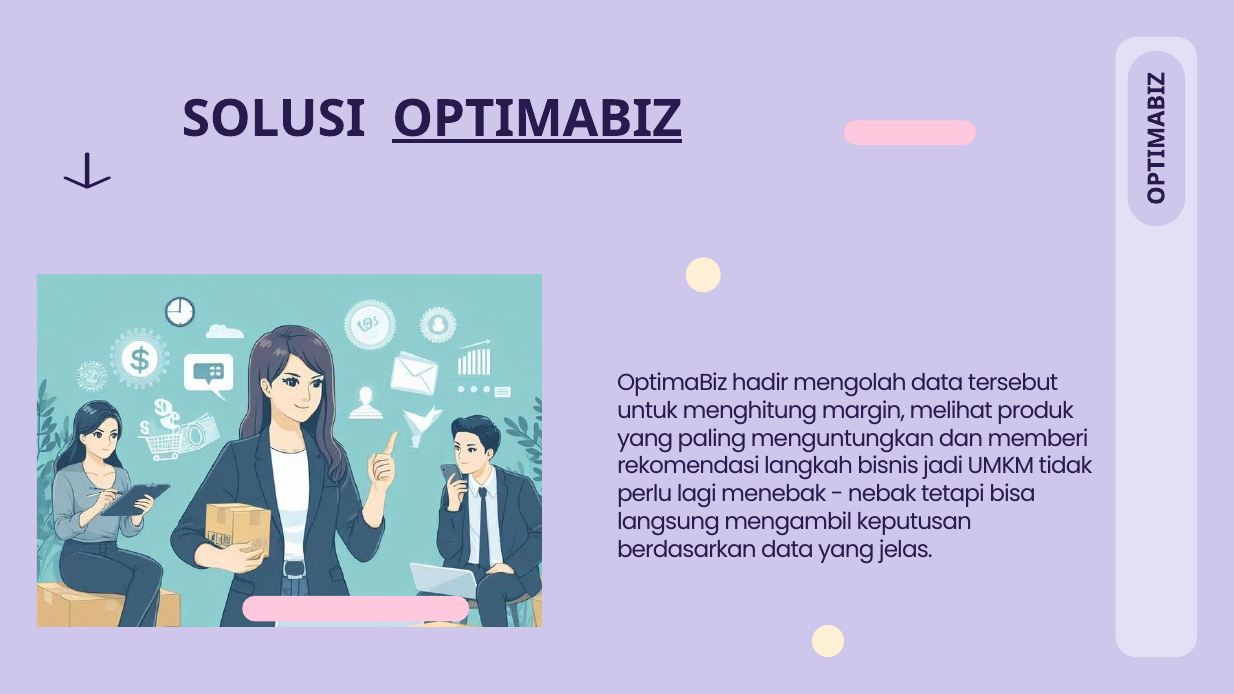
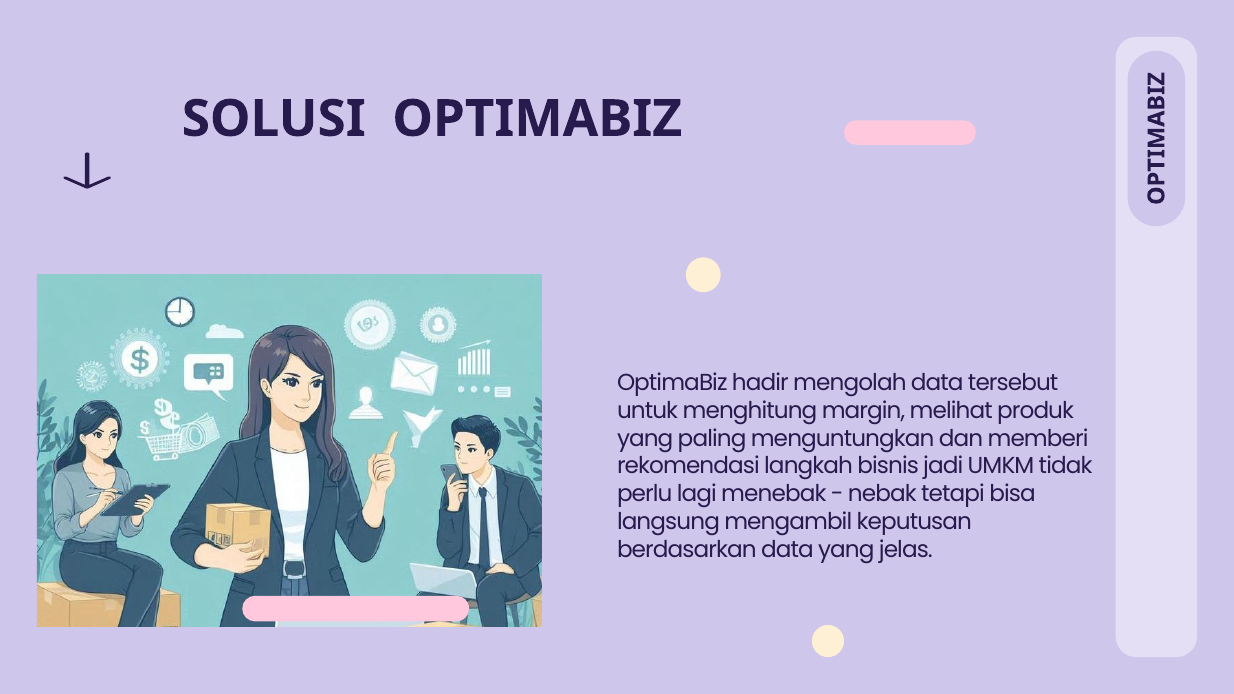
OPTIMABIZ at (537, 119) underline: present -> none
